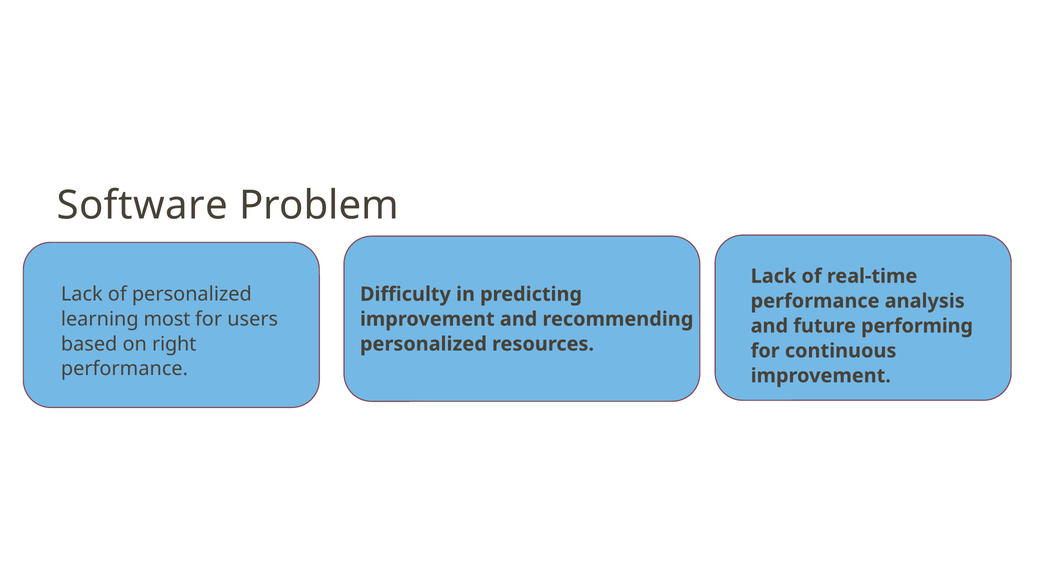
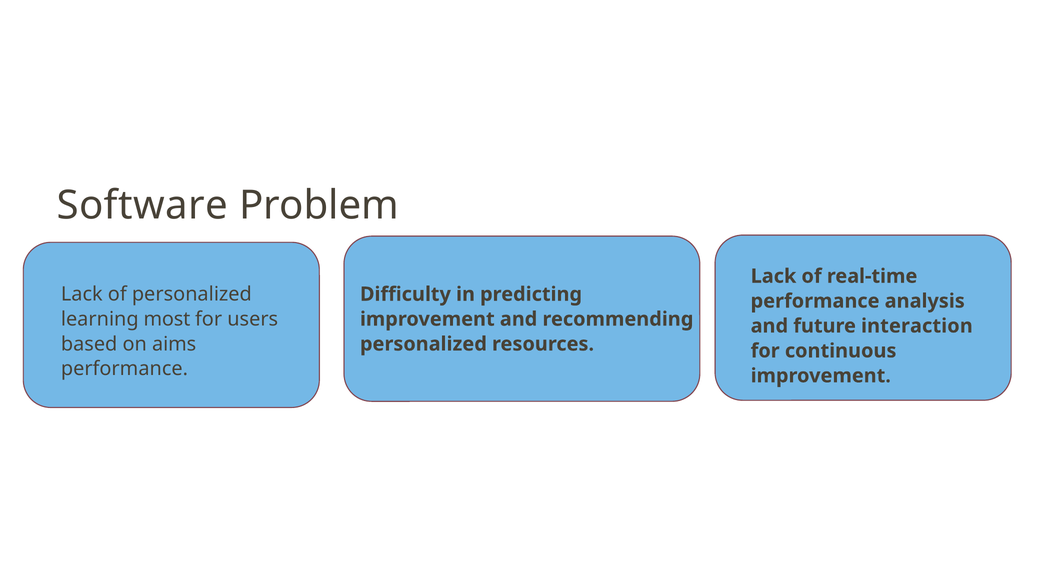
performing: performing -> interaction
right: right -> aims
